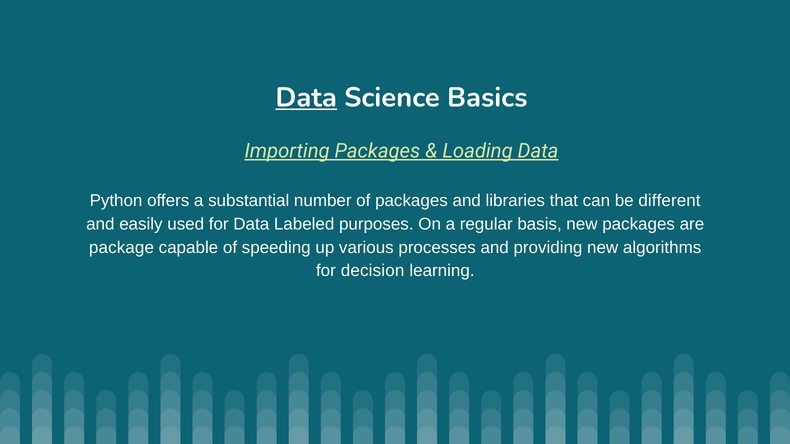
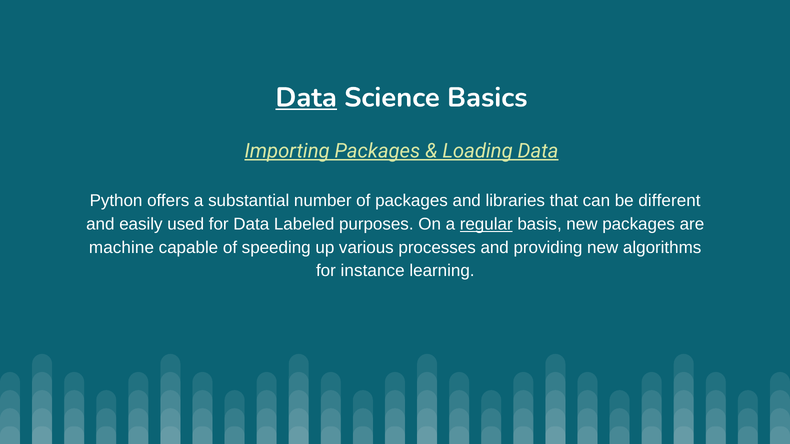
regular underline: none -> present
package: package -> machine
decision: decision -> instance
